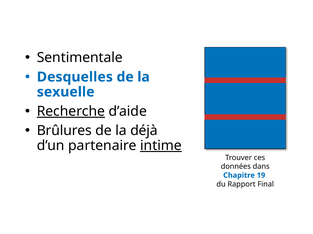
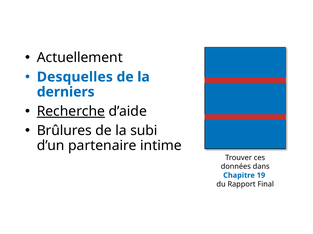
Sentimentale: Sentimentale -> Actuellement
sexuelle: sexuelle -> derniers
déjà: déjà -> subi
intime underline: present -> none
